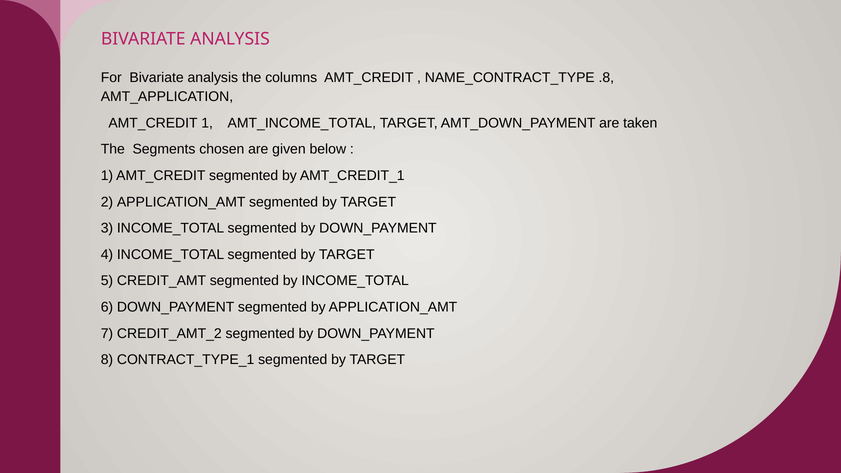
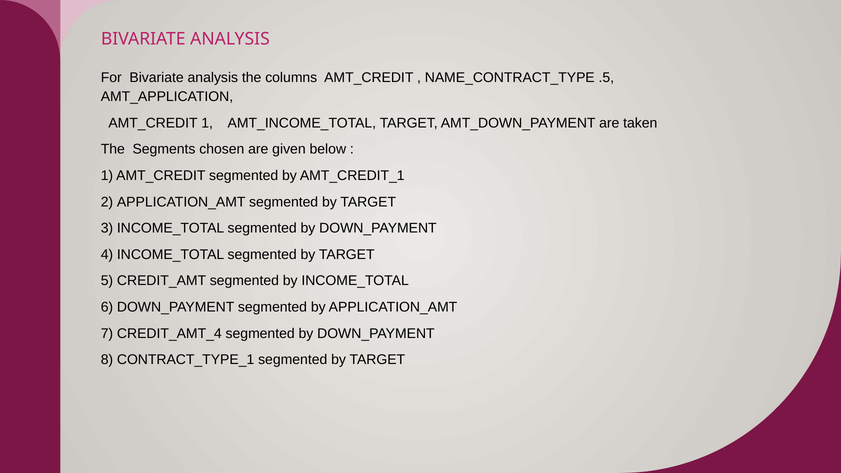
.8: .8 -> .5
CREDIT_AMT_2: CREDIT_AMT_2 -> CREDIT_AMT_4
